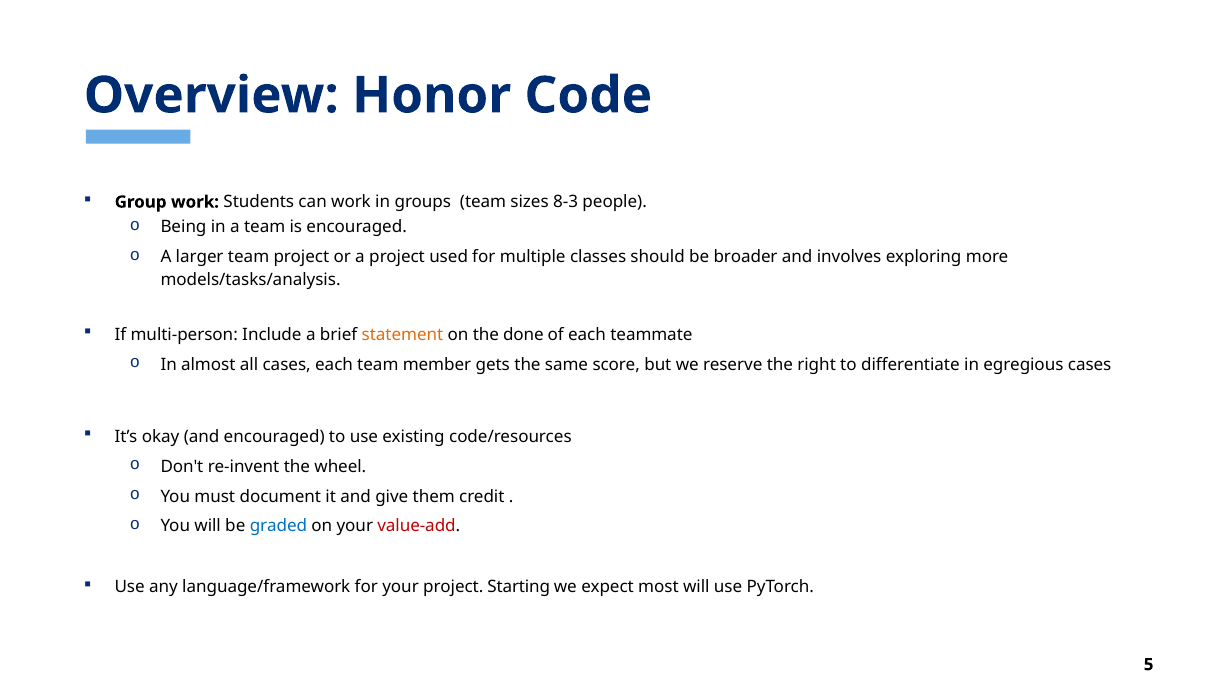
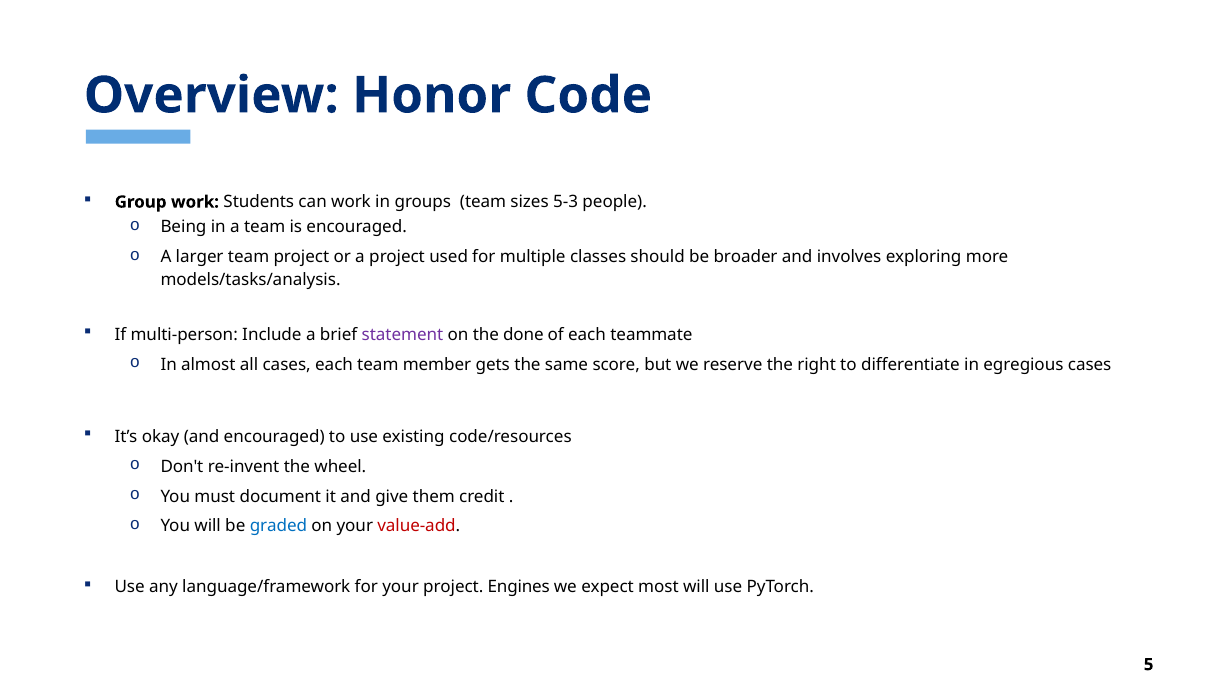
8-3: 8-3 -> 5-3
statement colour: orange -> purple
Starting: Starting -> Engines
